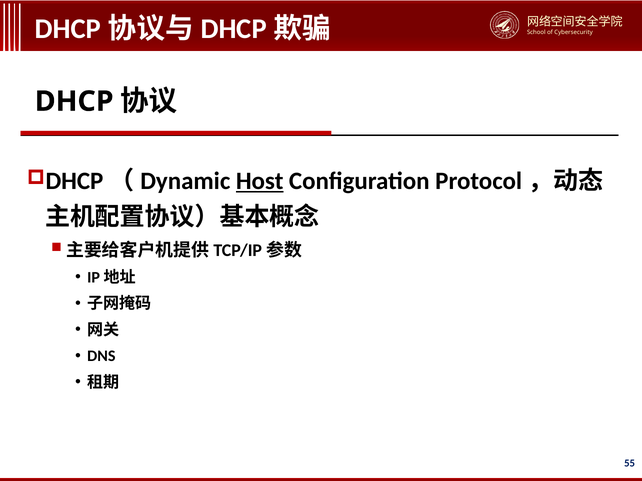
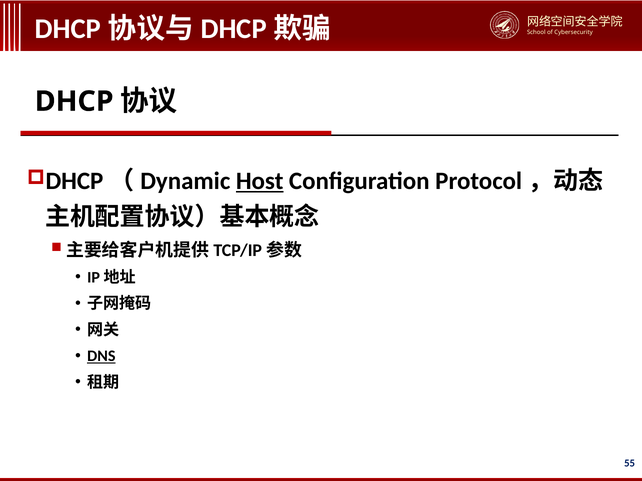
DNS underline: none -> present
